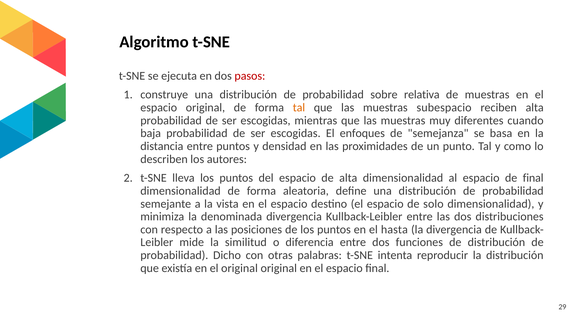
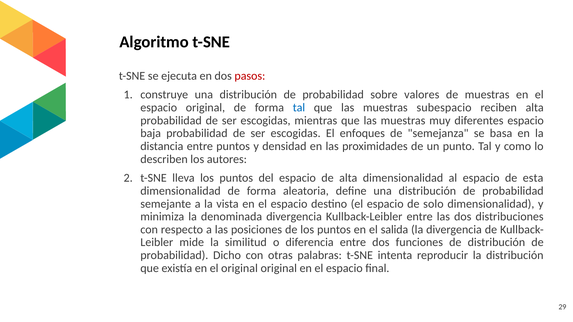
relativa: relativa -> valores
tal at (299, 108) colour: orange -> blue
diferentes cuando: cuando -> espacio
de final: final -> esta
hasta: hasta -> salida
